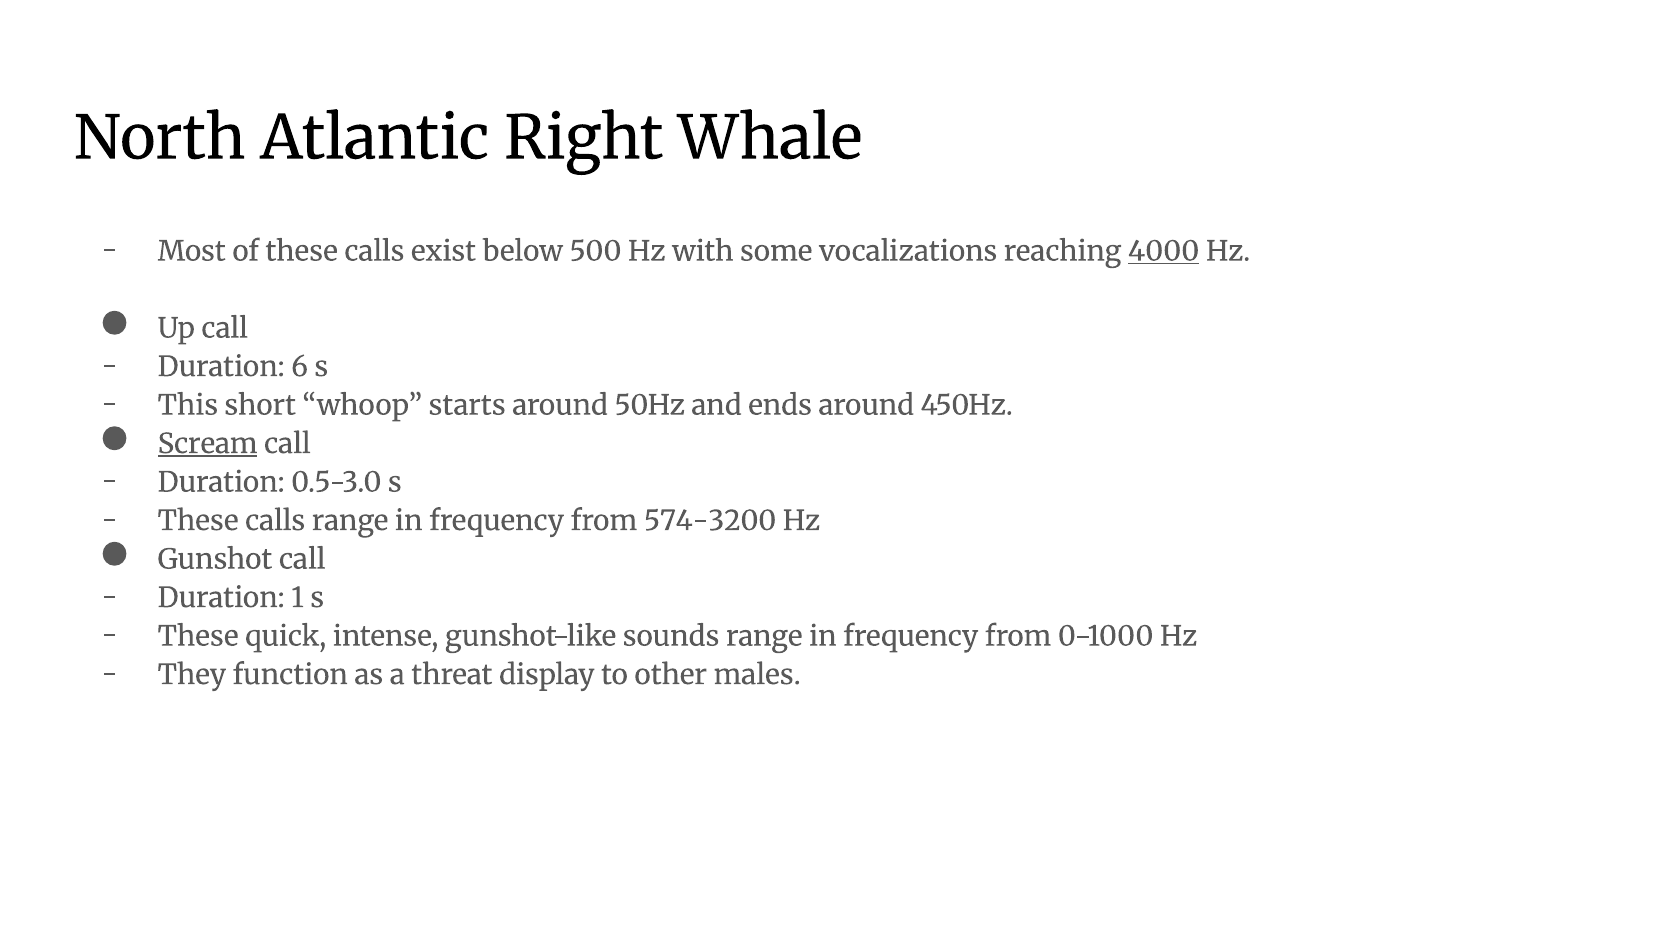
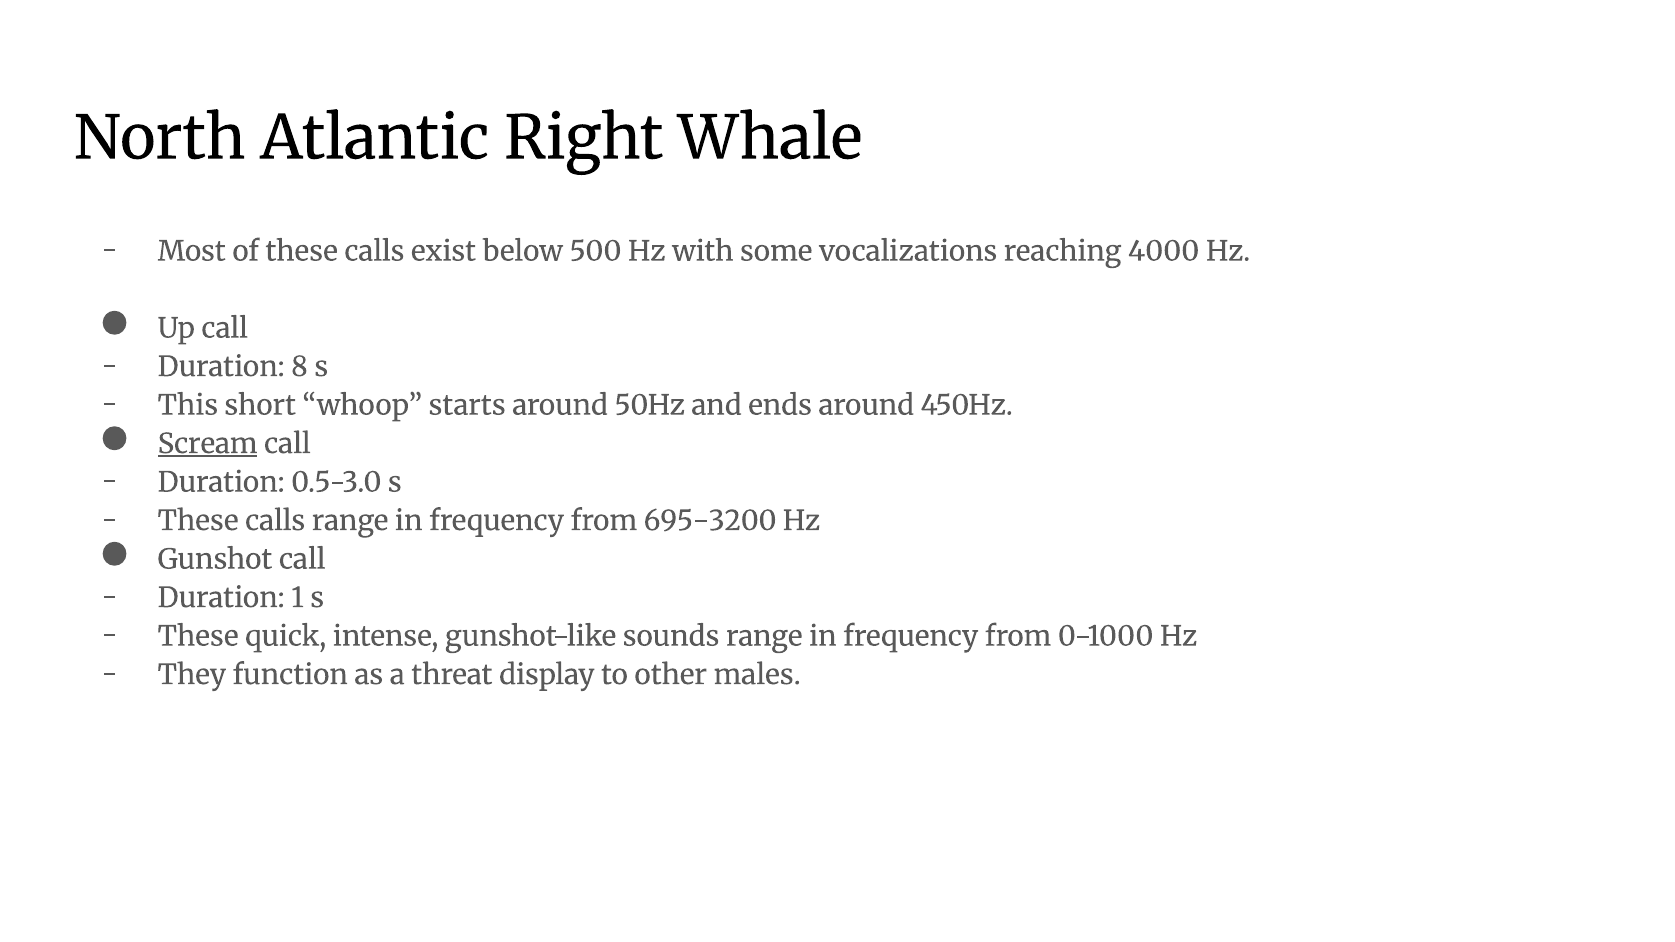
4000 underline: present -> none
6: 6 -> 8
574-3200: 574-3200 -> 695-3200
